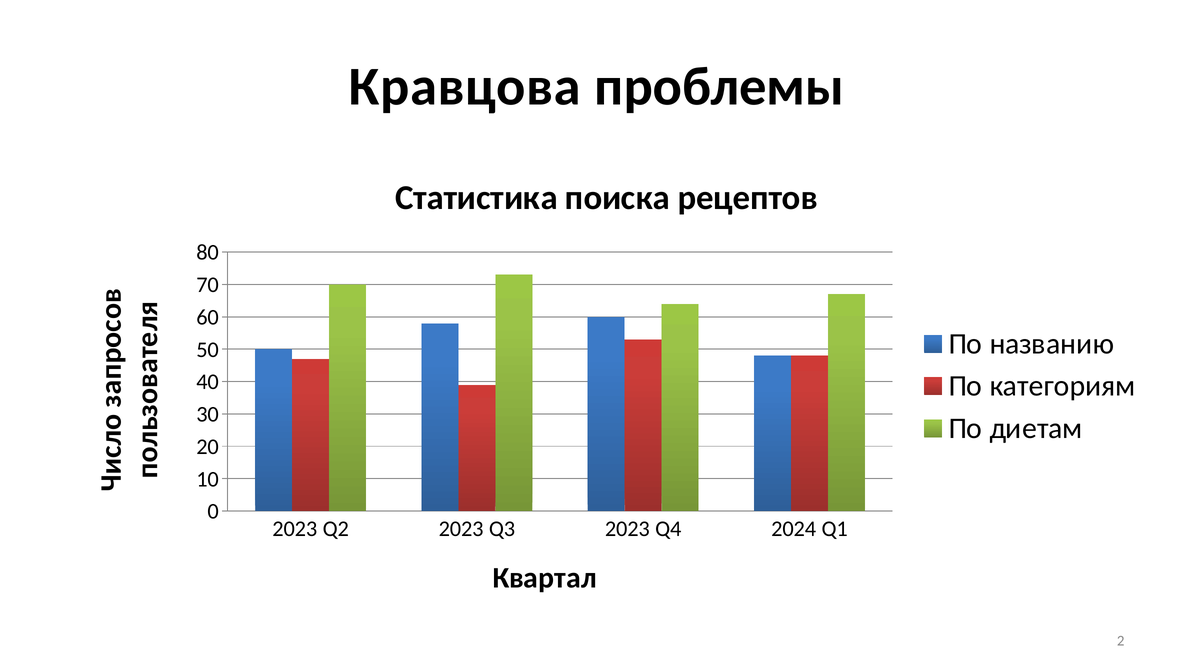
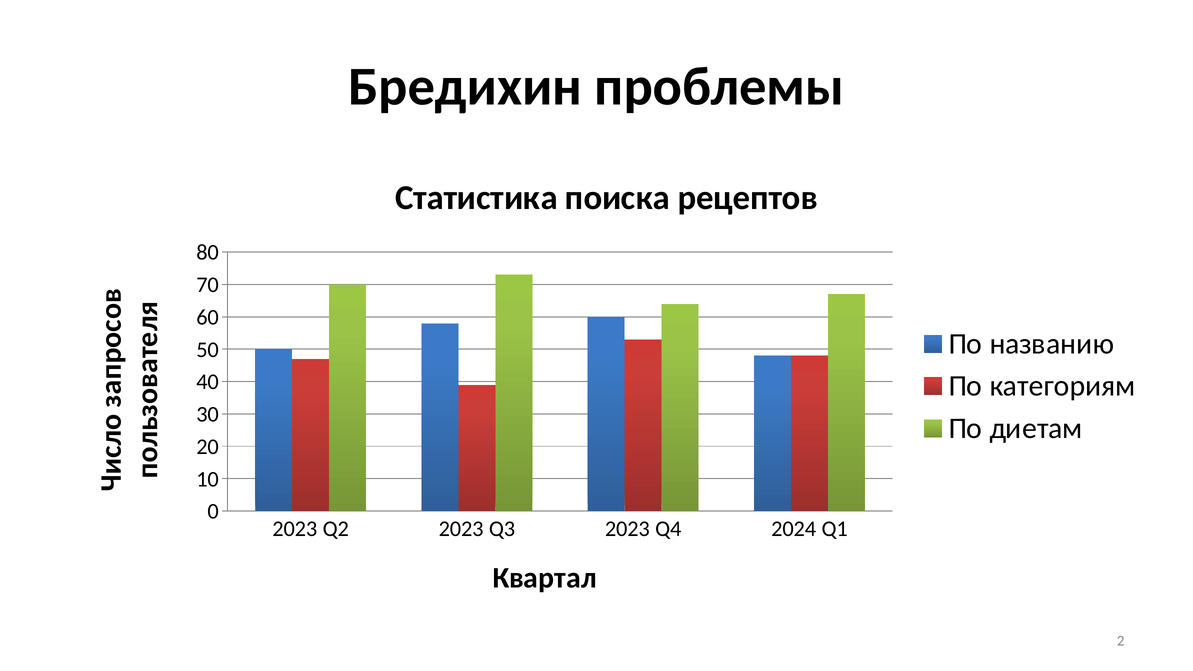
Кравцова: Кравцова -> Бредихин
